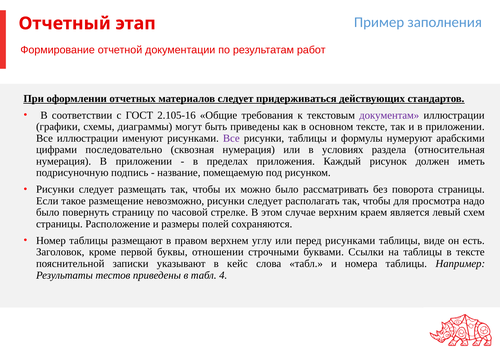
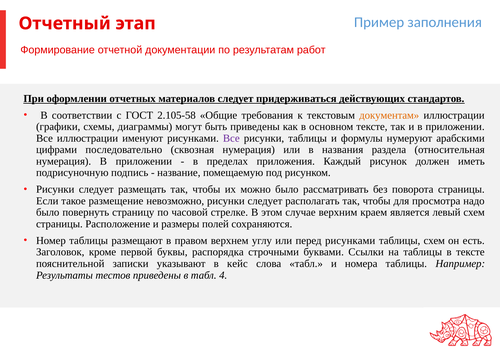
2.105-16: 2.105-16 -> 2.105-58
документам colour: purple -> orange
условиях: условиях -> названия
таблицы виде: виде -> схем
отношении: отношении -> распорядка
